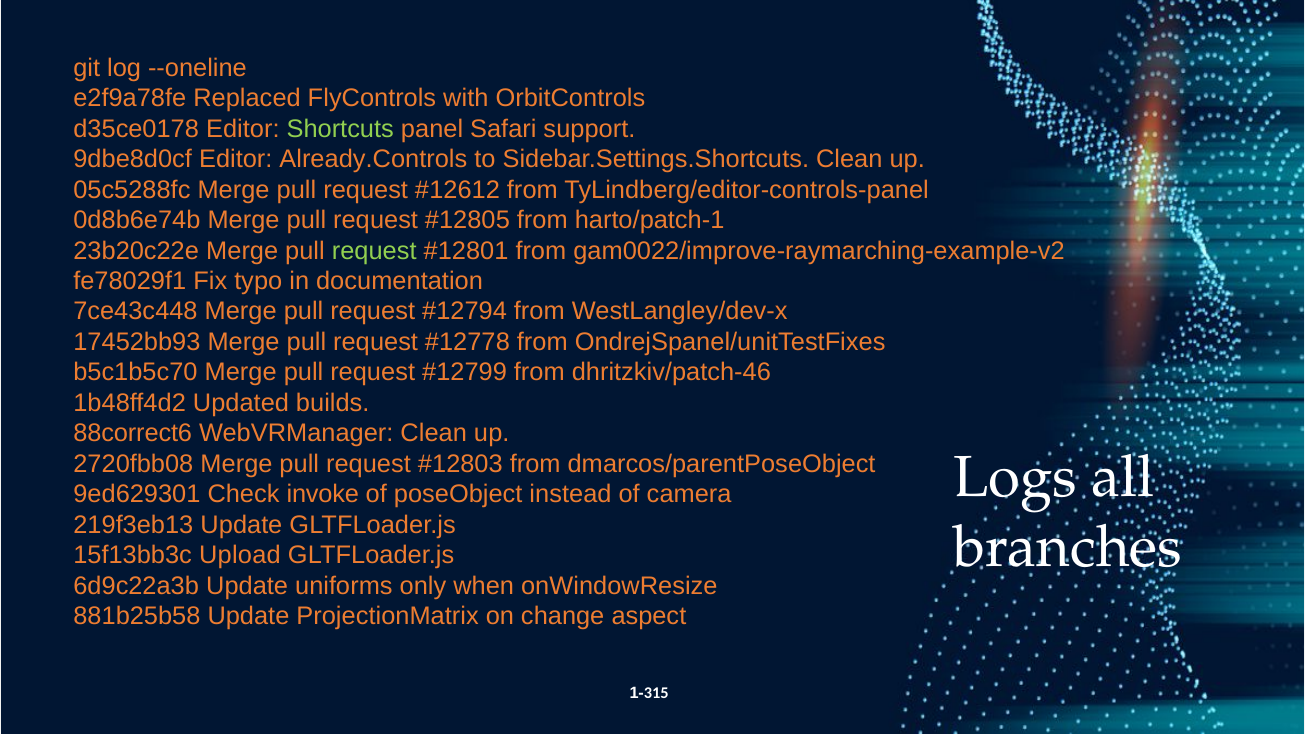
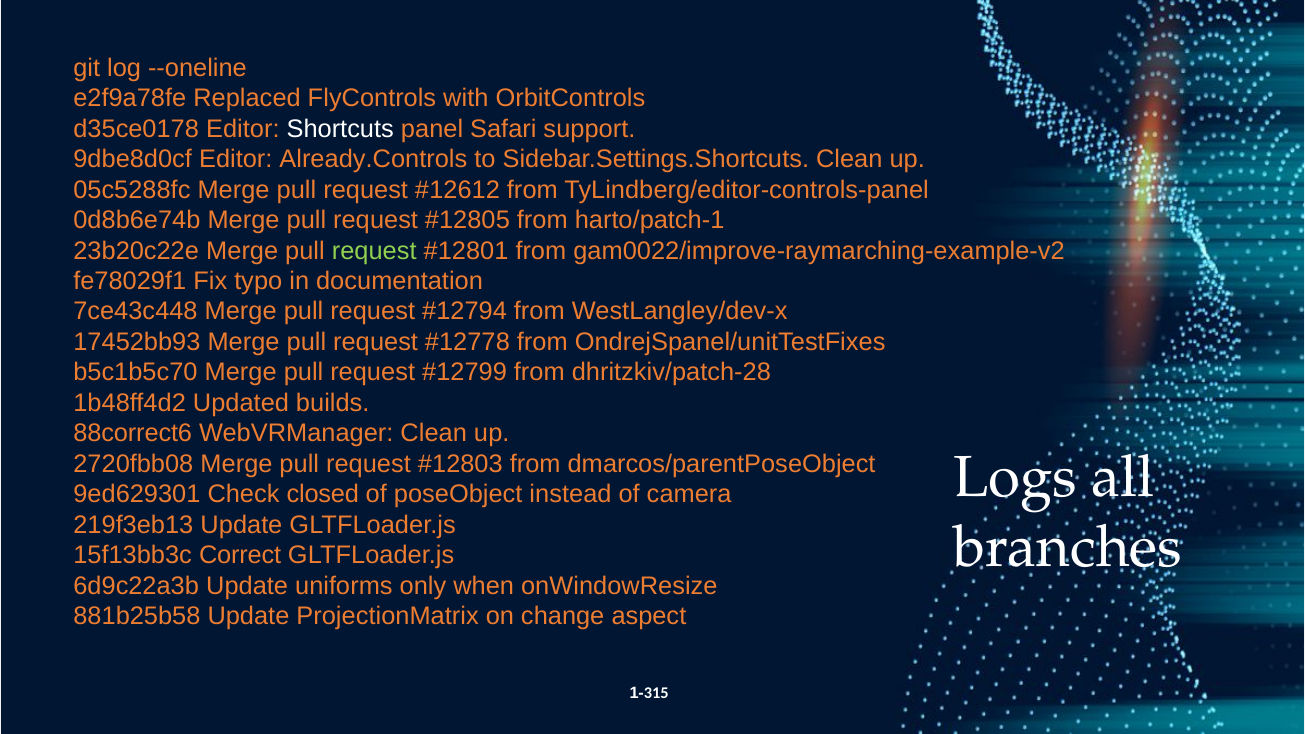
Shortcuts colour: light green -> white
dhritzkiv/patch-46: dhritzkiv/patch-46 -> dhritzkiv/patch-28
invoke: invoke -> closed
Upload: Upload -> Correct
